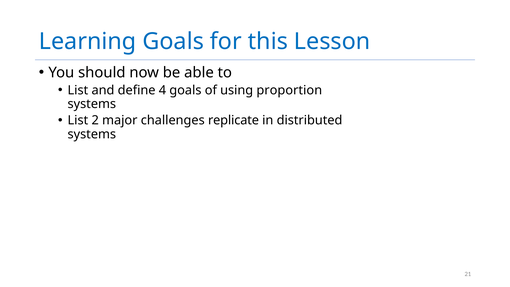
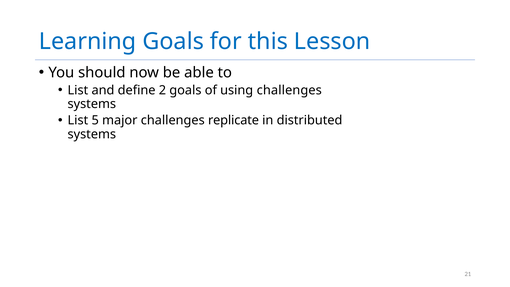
4: 4 -> 2
using proportion: proportion -> challenges
2: 2 -> 5
